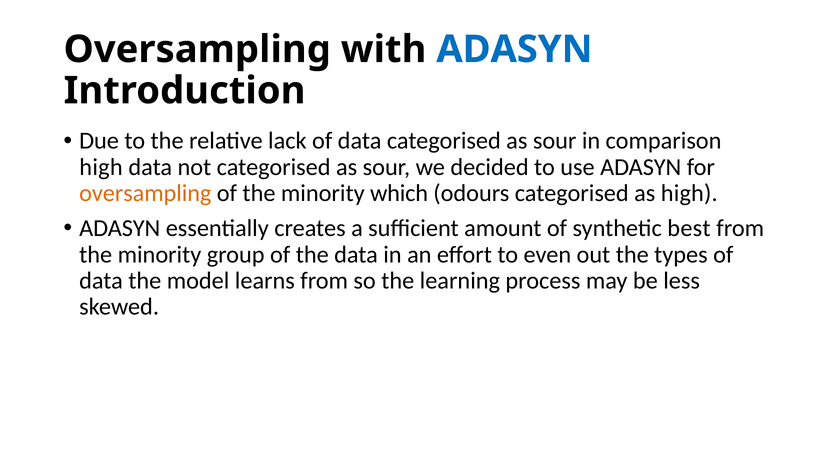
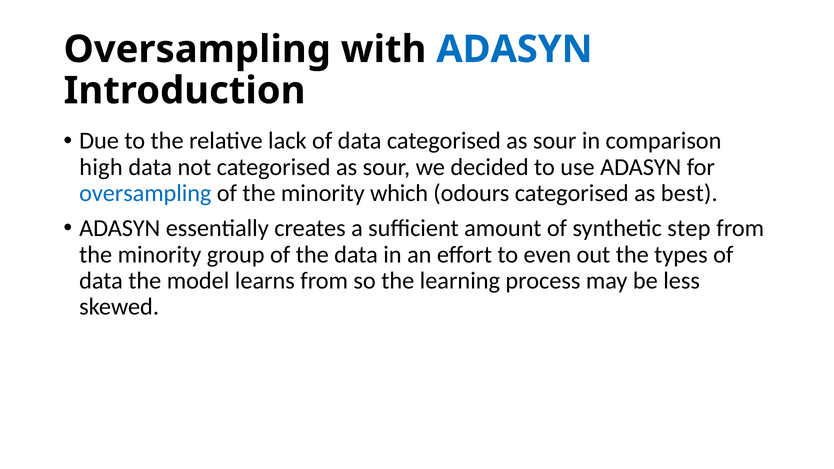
oversampling at (145, 193) colour: orange -> blue
as high: high -> best
best: best -> step
